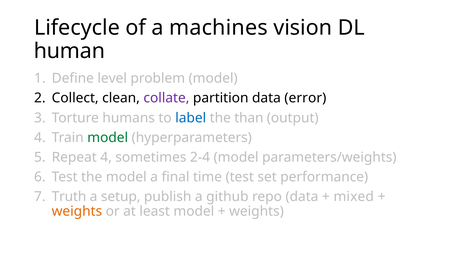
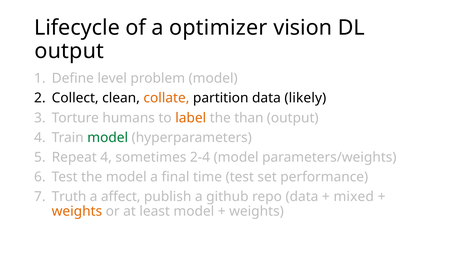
machines: machines -> optimizer
human at (69, 51): human -> output
collate colour: purple -> orange
error: error -> likely
label colour: blue -> orange
setup: setup -> affect
